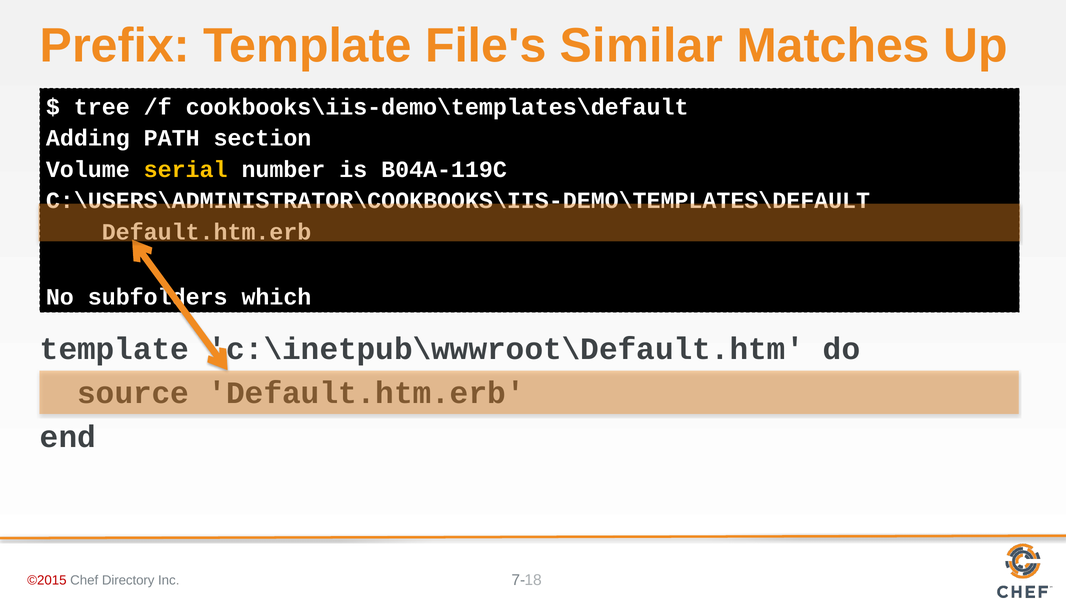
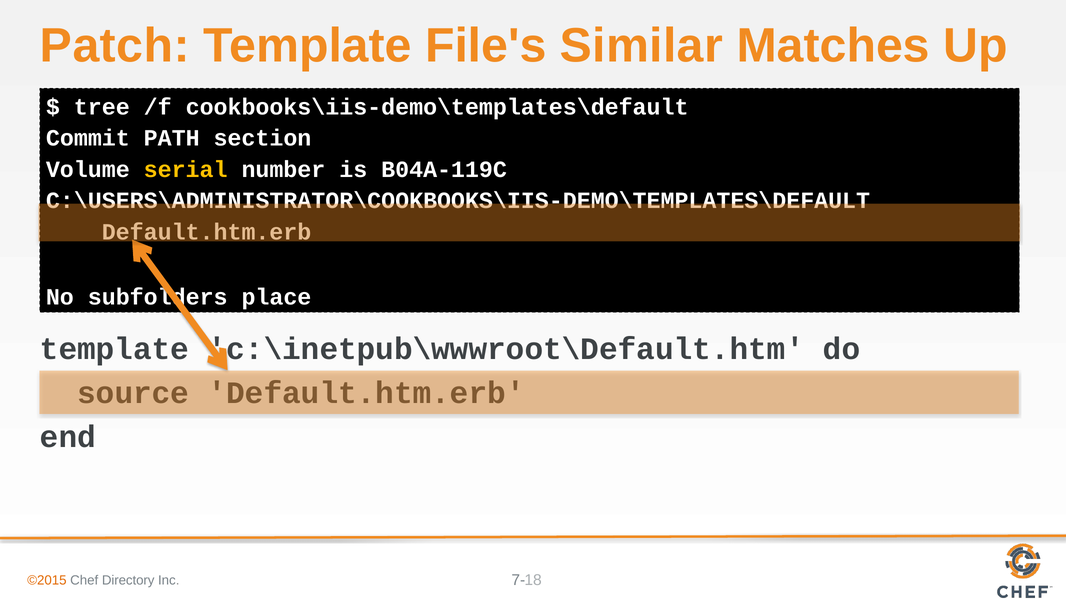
Prefix: Prefix -> Patch
Adding: Adding -> Commit
which: which -> place
©2015 colour: red -> orange
